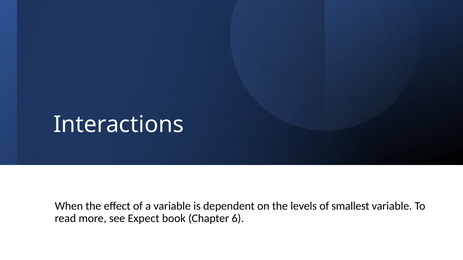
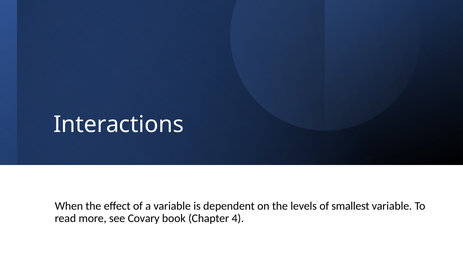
Expect: Expect -> Covary
6: 6 -> 4
